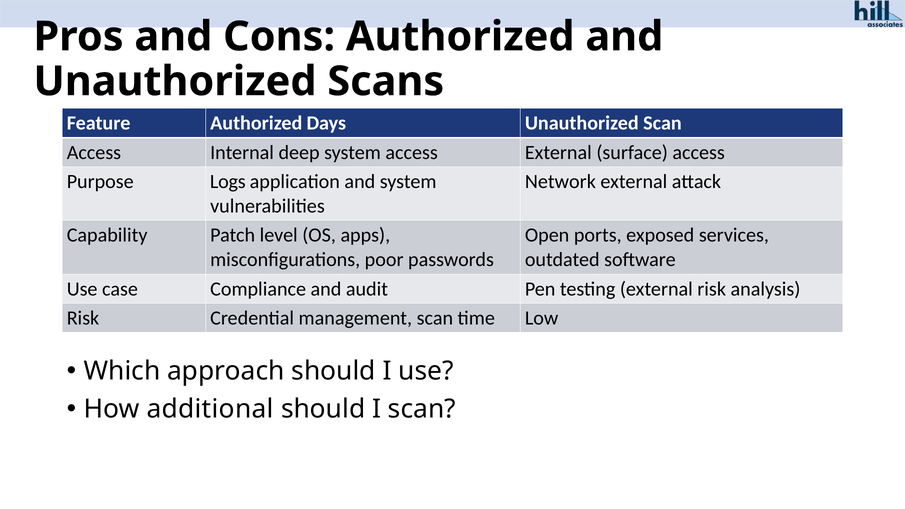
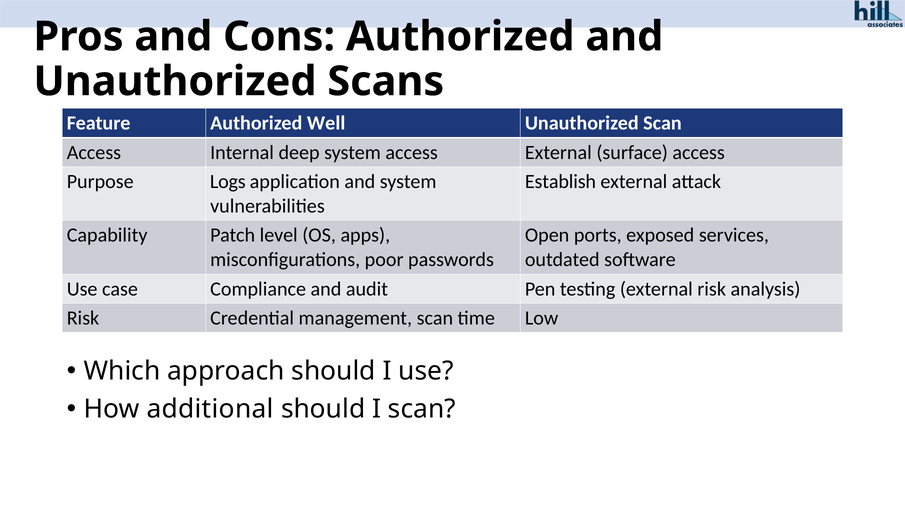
Days: Days -> Well
Network: Network -> Establish
